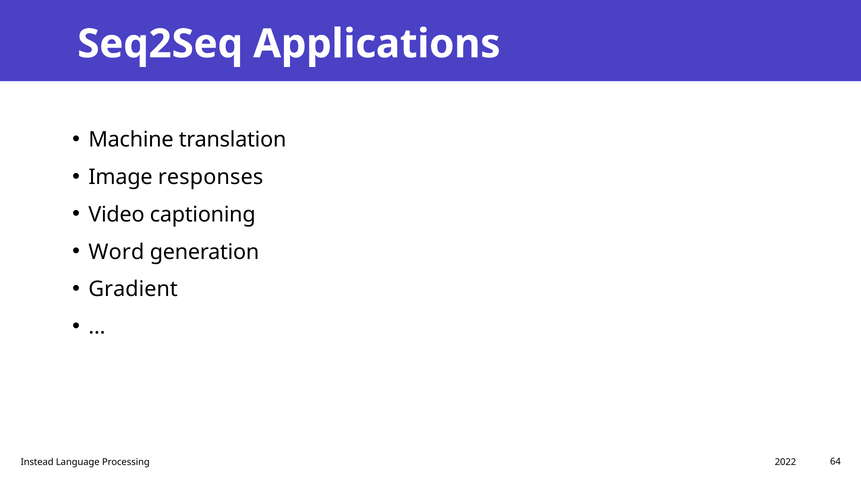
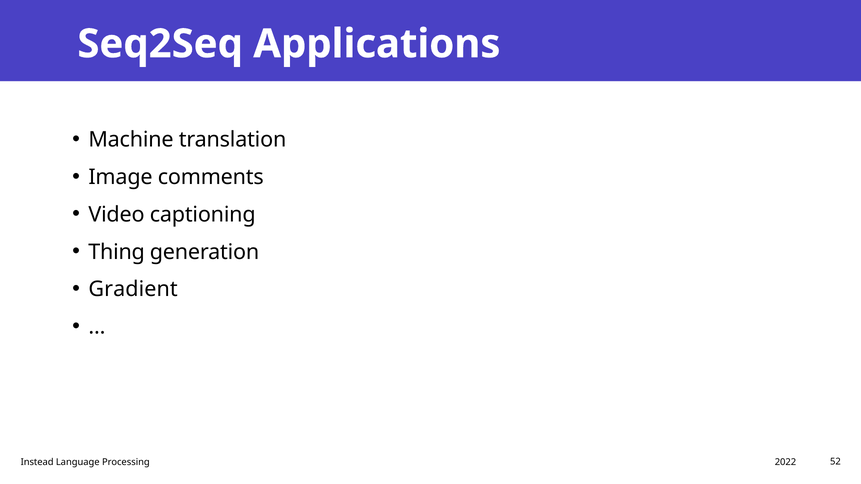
responses: responses -> comments
Word: Word -> Thing
64: 64 -> 52
